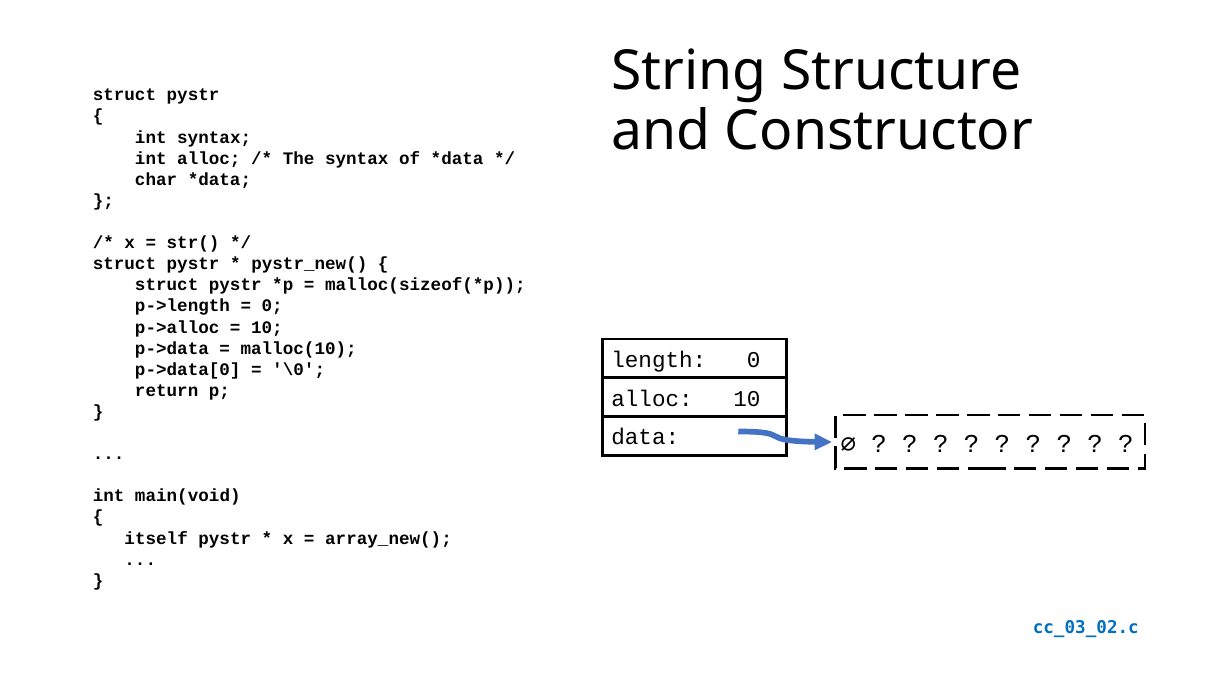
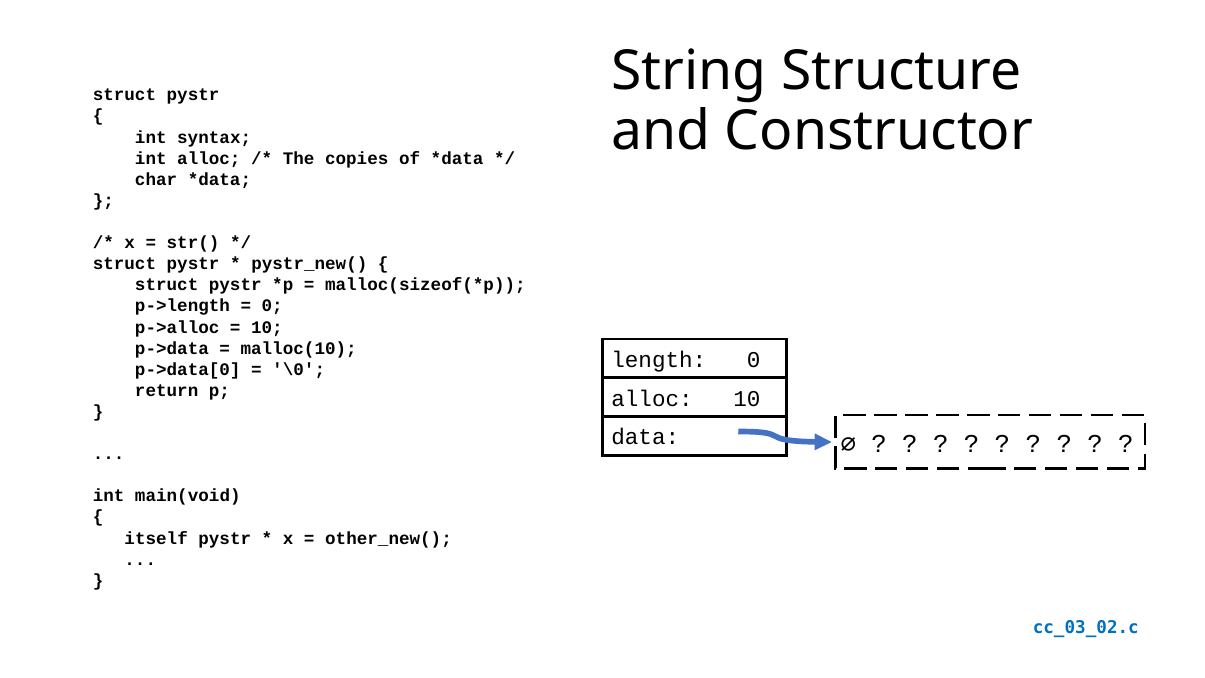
The syntax: syntax -> copies
array_new(: array_new( -> other_new(
